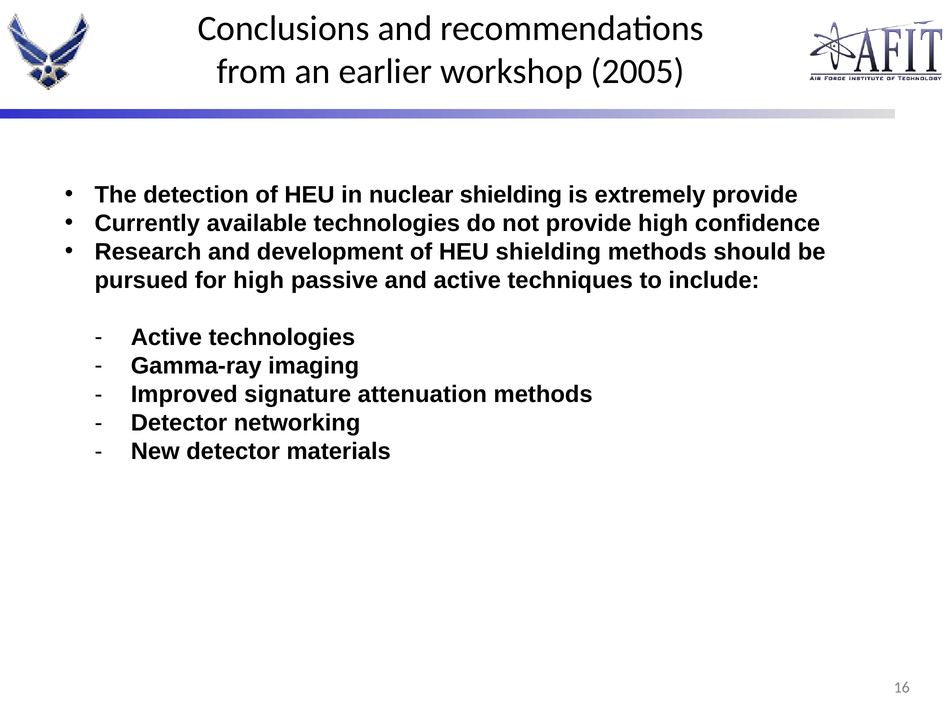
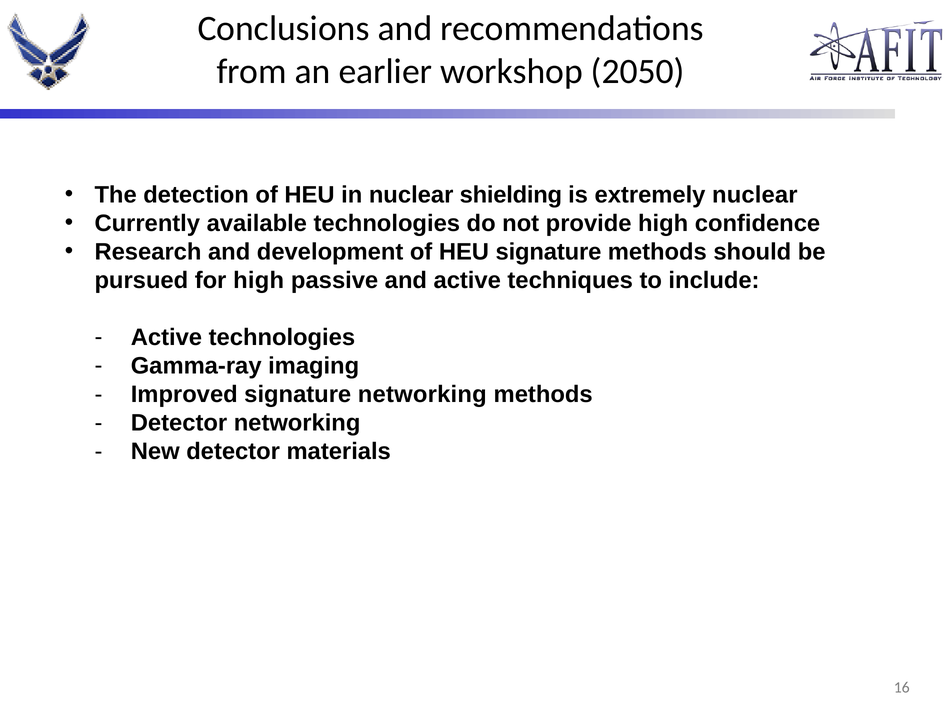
2005: 2005 -> 2050
extremely provide: provide -> nuclear
HEU shielding: shielding -> signature
signature attenuation: attenuation -> networking
